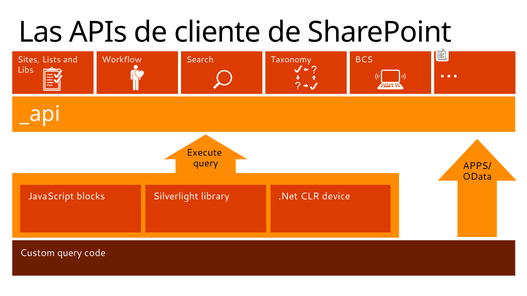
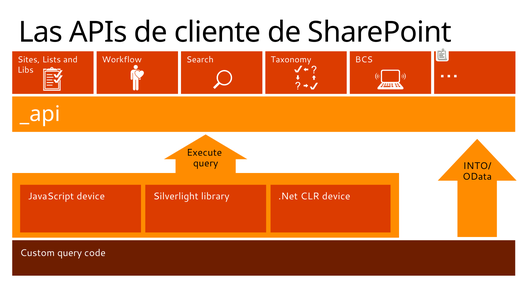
APPS/: APPS/ -> INTO/
JavaScript blocks: blocks -> device
